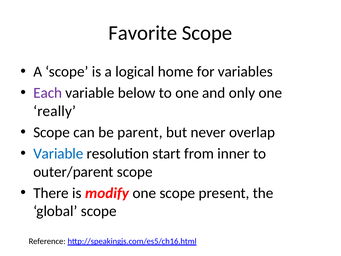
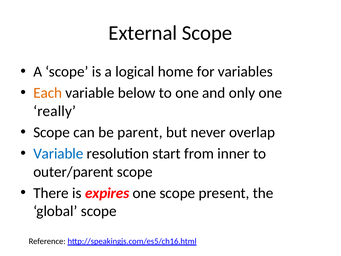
Favorite: Favorite -> External
Each colour: purple -> orange
modify: modify -> expires
